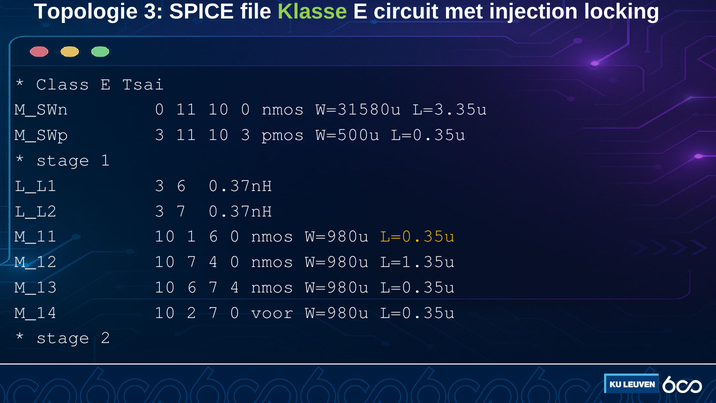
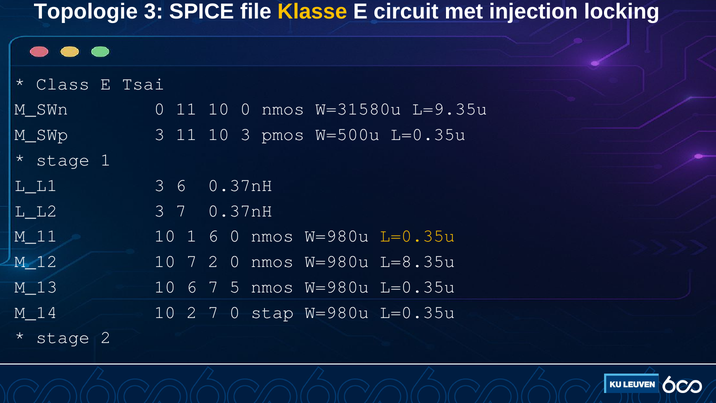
Klasse colour: light green -> yellow
L=3.35u: L=3.35u -> L=9.35u
10 7 4: 4 -> 2
L=1.35u: L=1.35u -> L=8.35u
6 7 4: 4 -> 5
voor: voor -> stap
